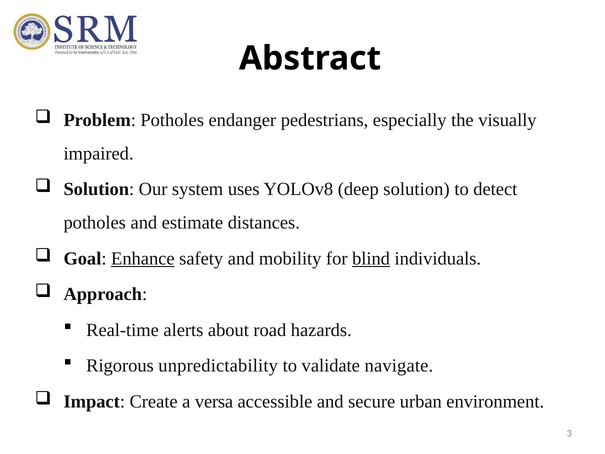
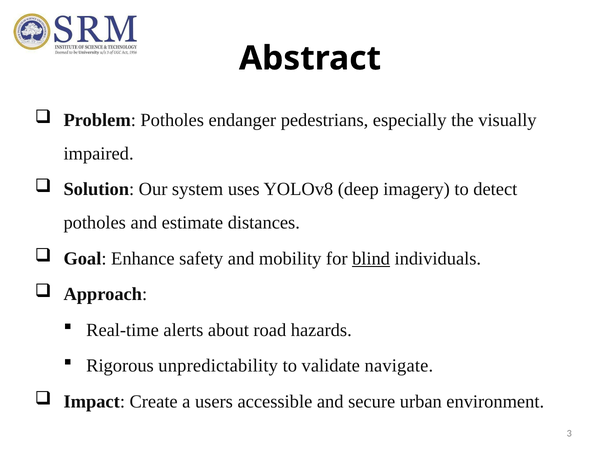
deep solution: solution -> imagery
Enhance underline: present -> none
versa: versa -> users
